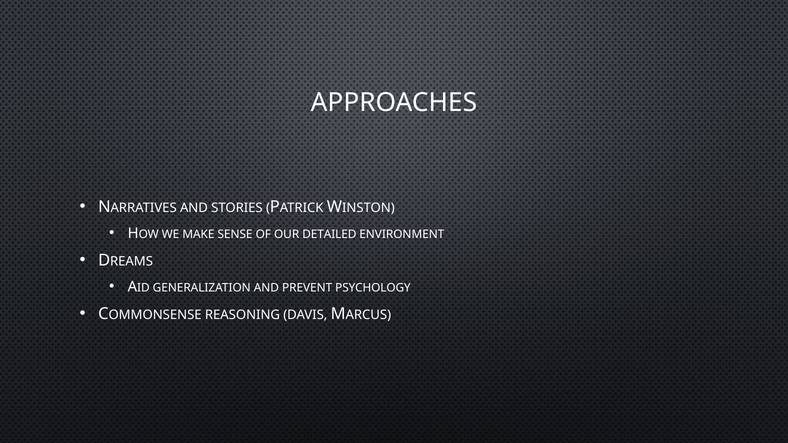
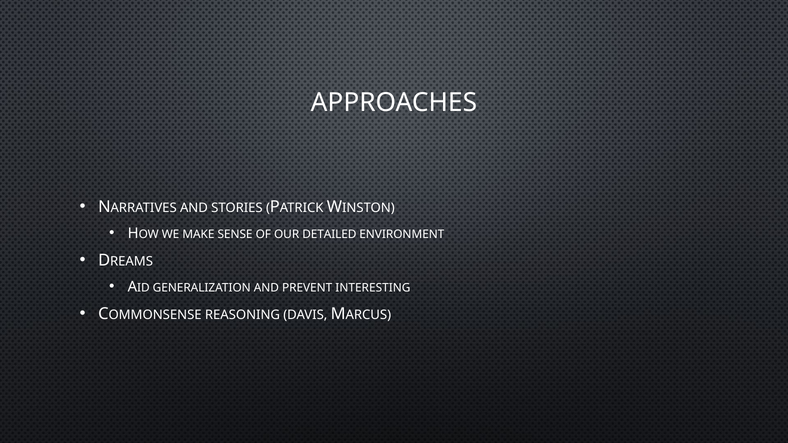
PSYCHOLOGY: PSYCHOLOGY -> INTERESTING
